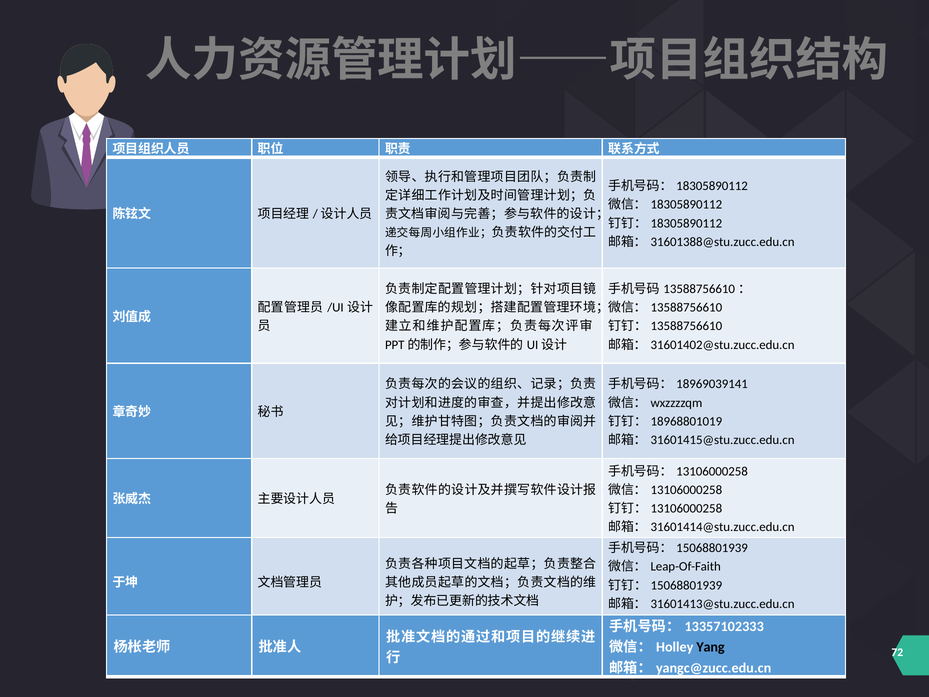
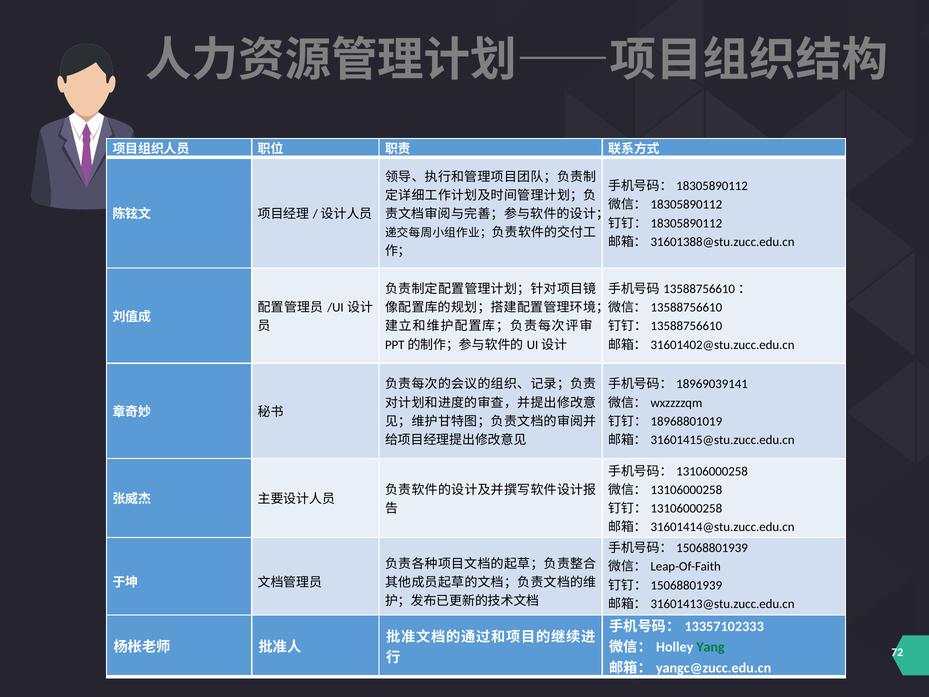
Yang colour: black -> green
